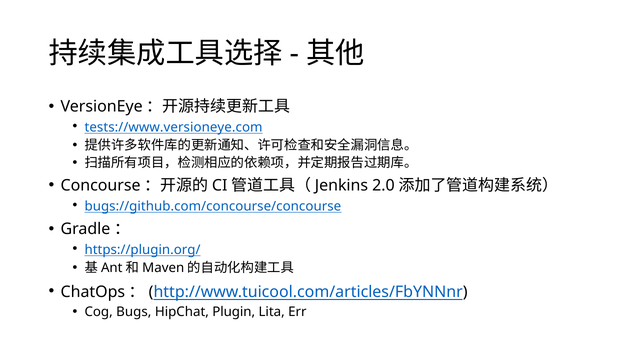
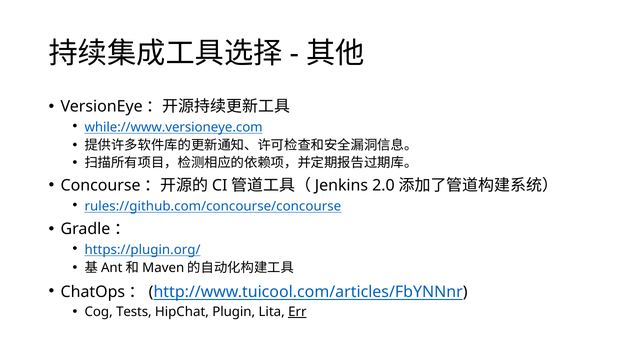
tests://www.versioneye.com: tests://www.versioneye.com -> while://www.versioneye.com
bugs://github.com/concourse/concourse: bugs://github.com/concourse/concourse -> rules://github.com/concourse/concourse
Bugs: Bugs -> Tests
Err underline: none -> present
